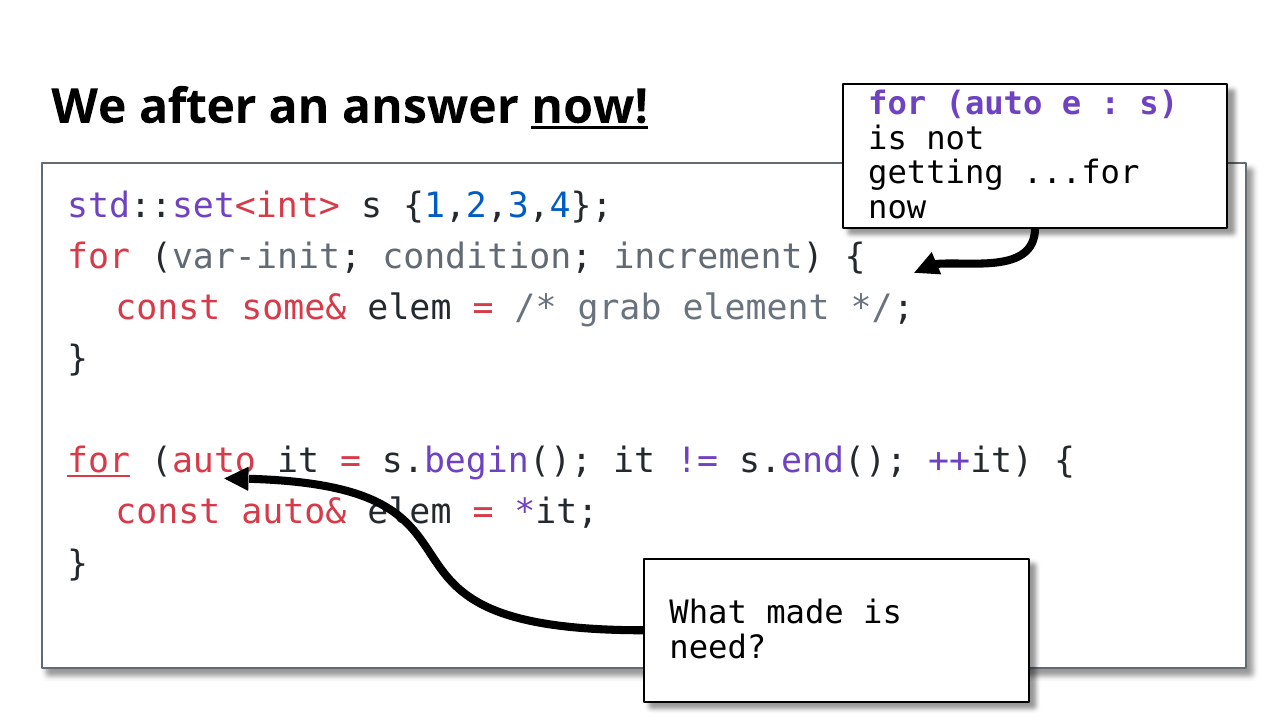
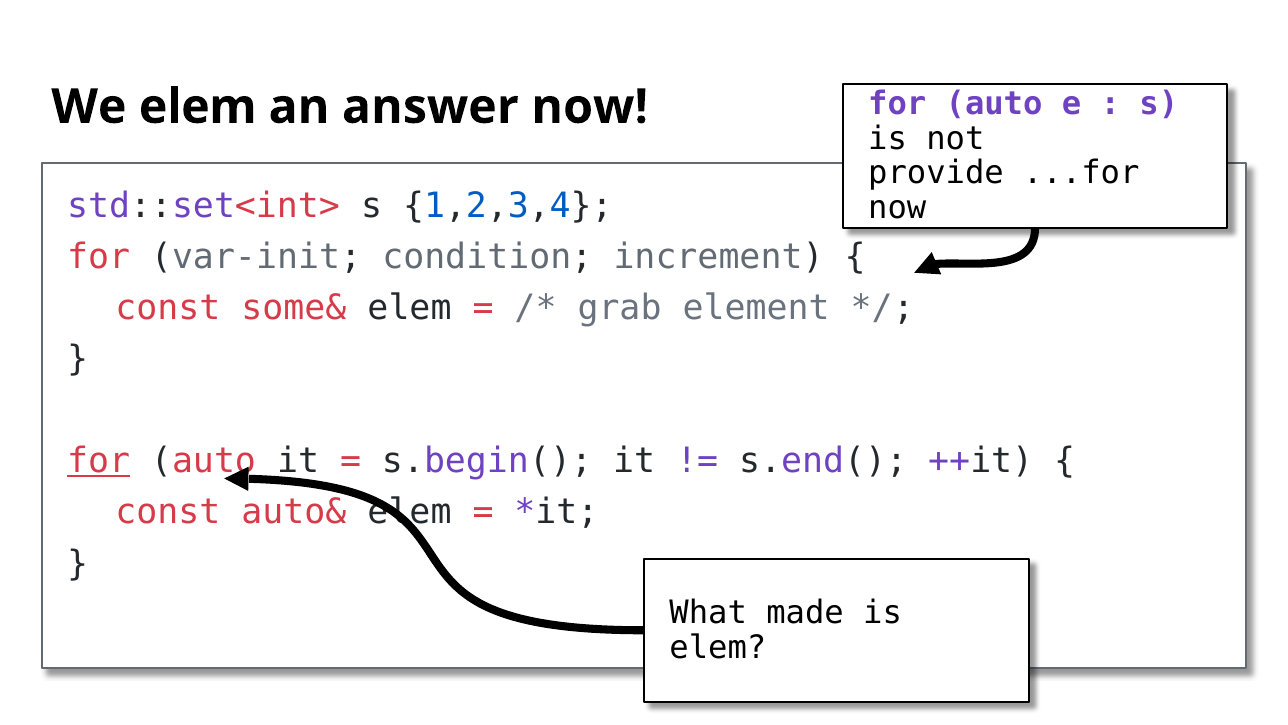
We after: after -> elem
now at (590, 107) underline: present -> none
getting: getting -> provide
need at (718, 647): need -> elem
